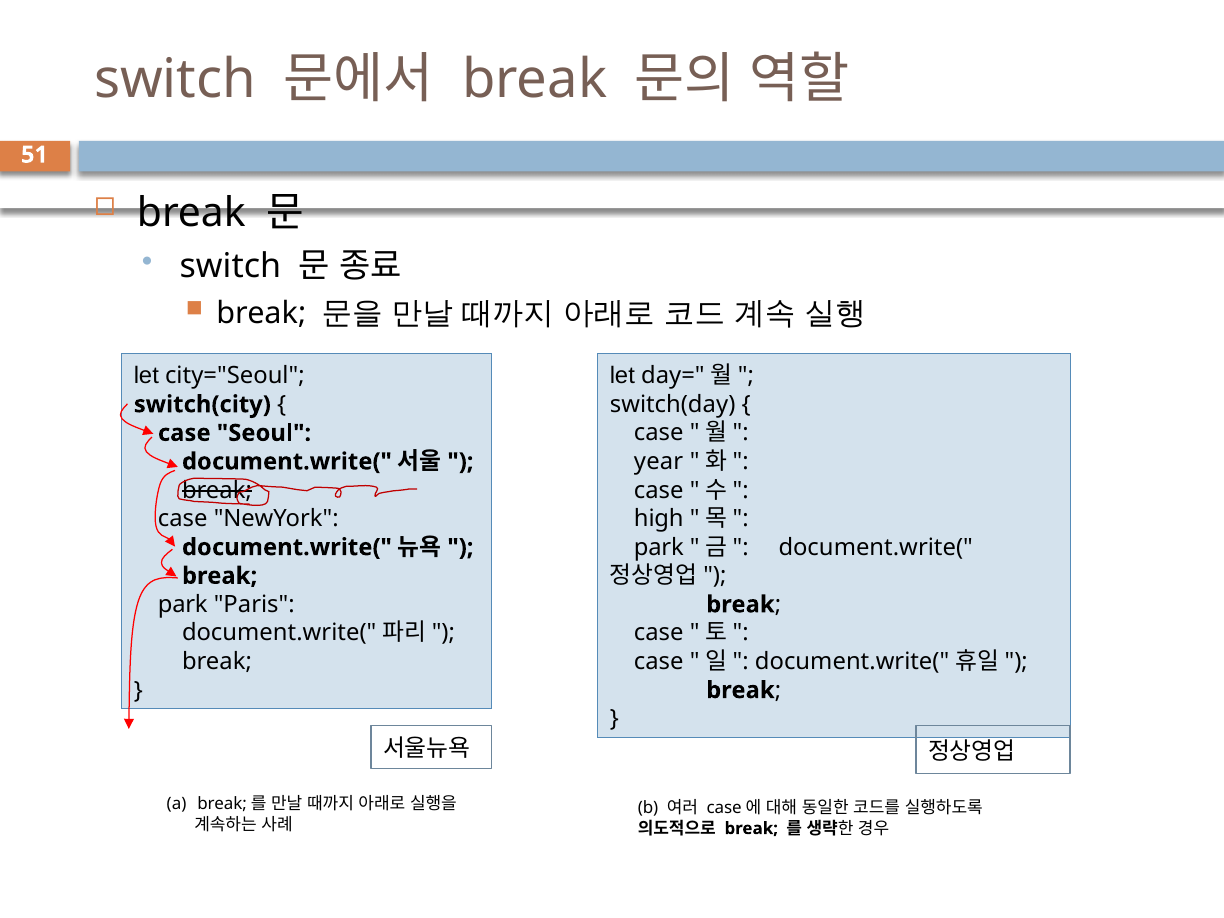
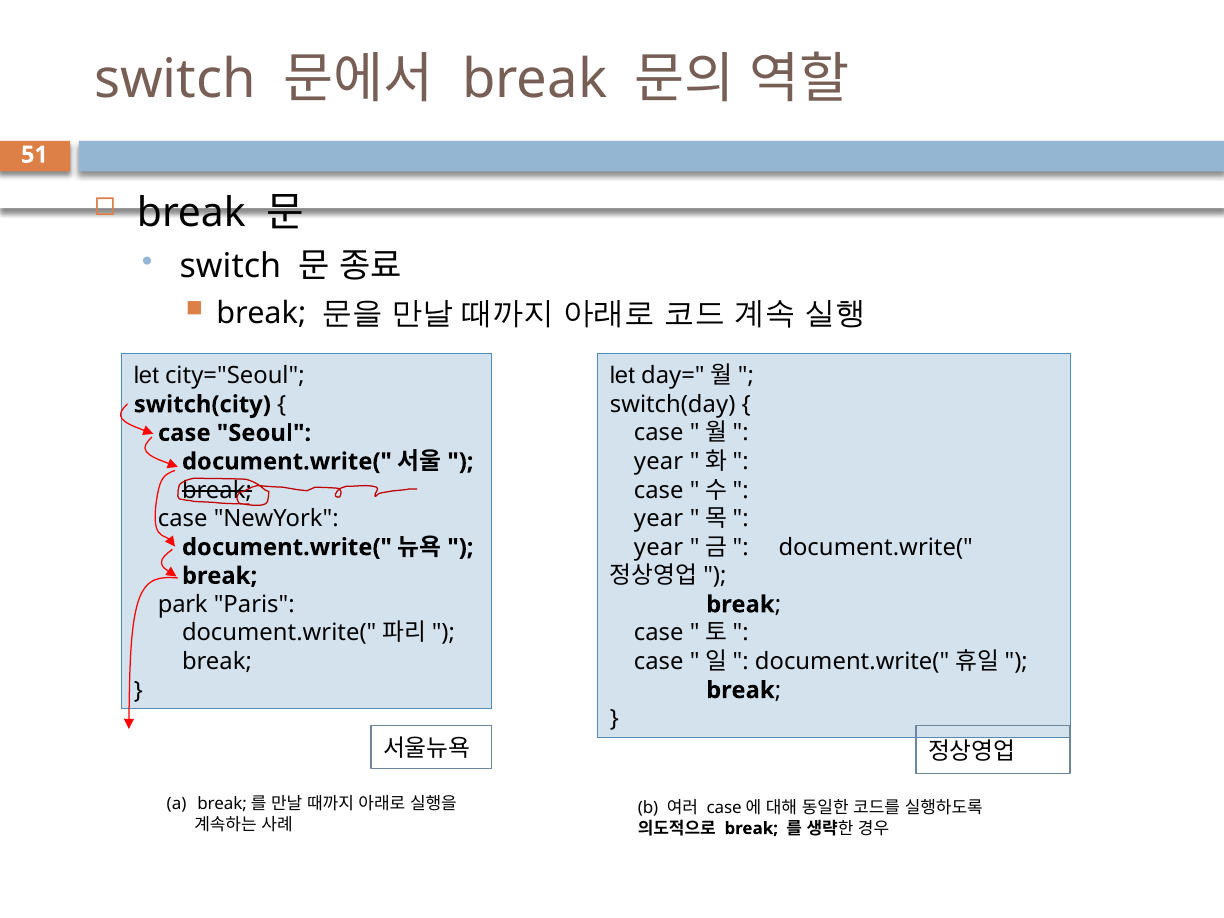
high at (659, 519): high -> year
park at (659, 547): park -> year
